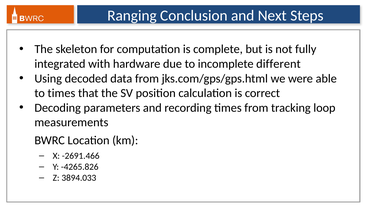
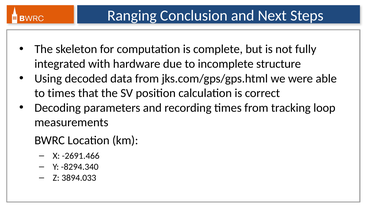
different: different -> structure
-4265.826: -4265.826 -> -8294.340
